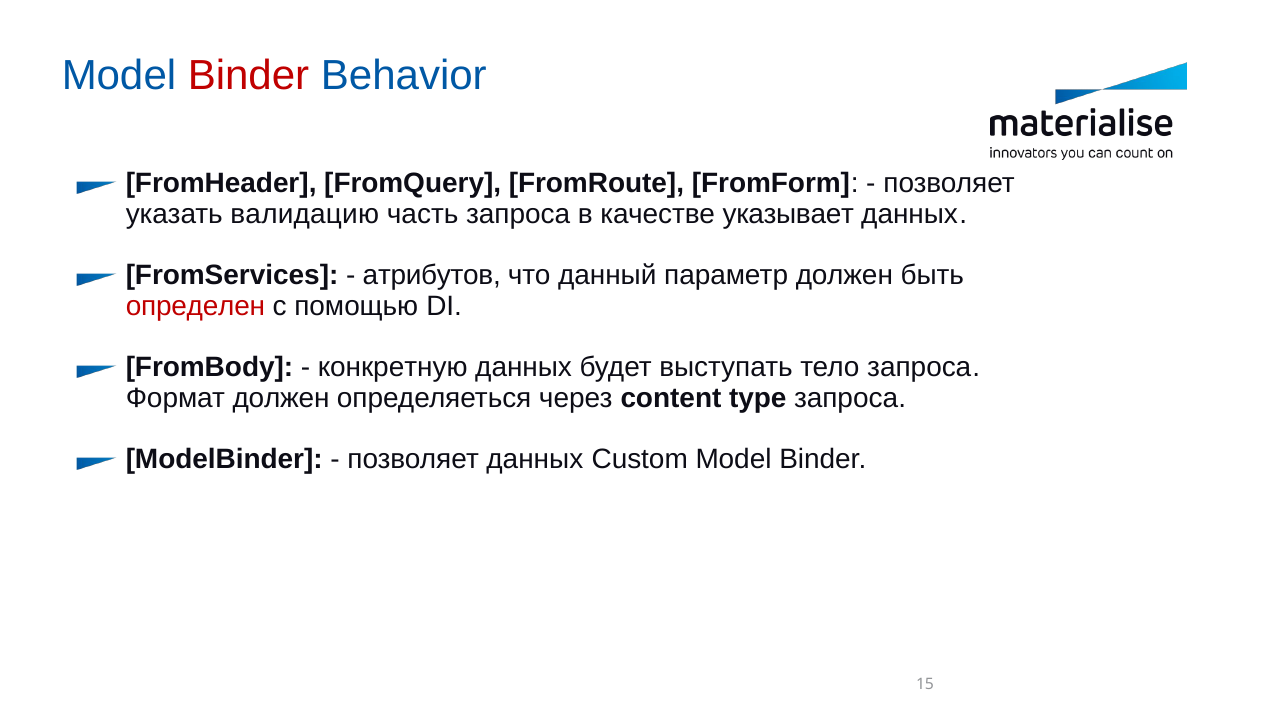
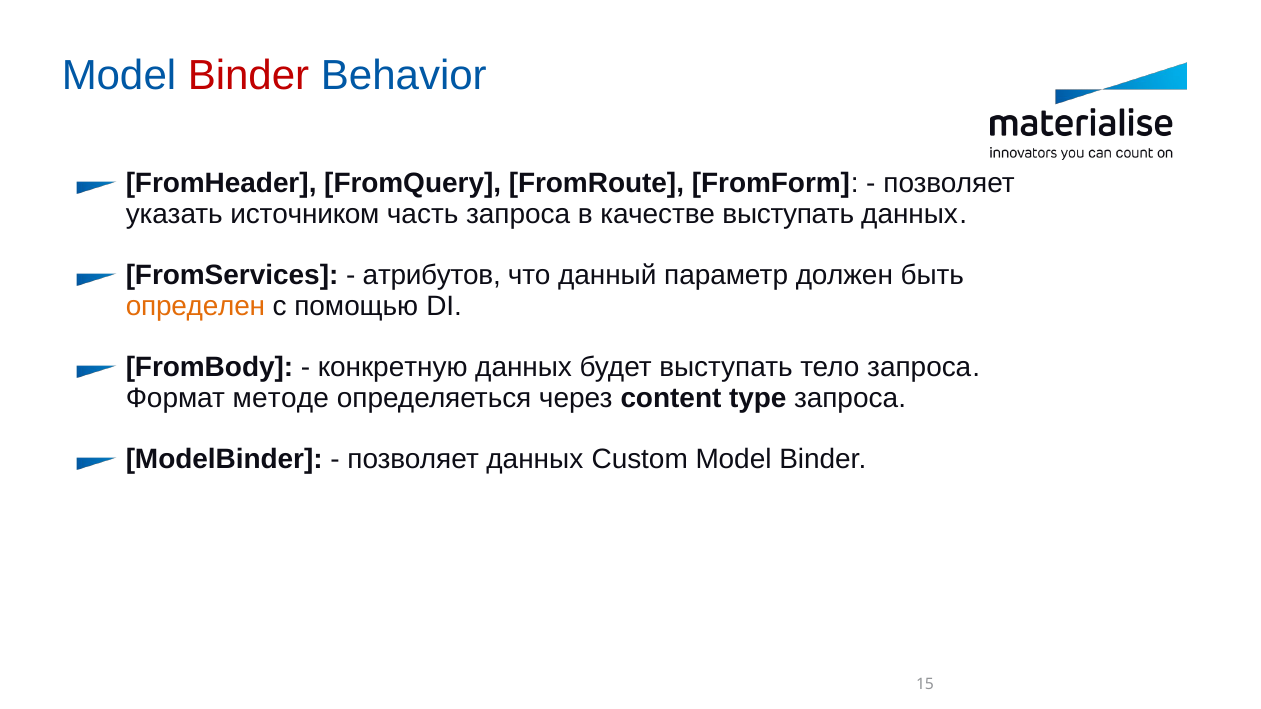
валидацию: валидацию -> источником
качестве указывает: указывает -> выступать
определен colour: red -> orange
Формат должен: должен -> методе
